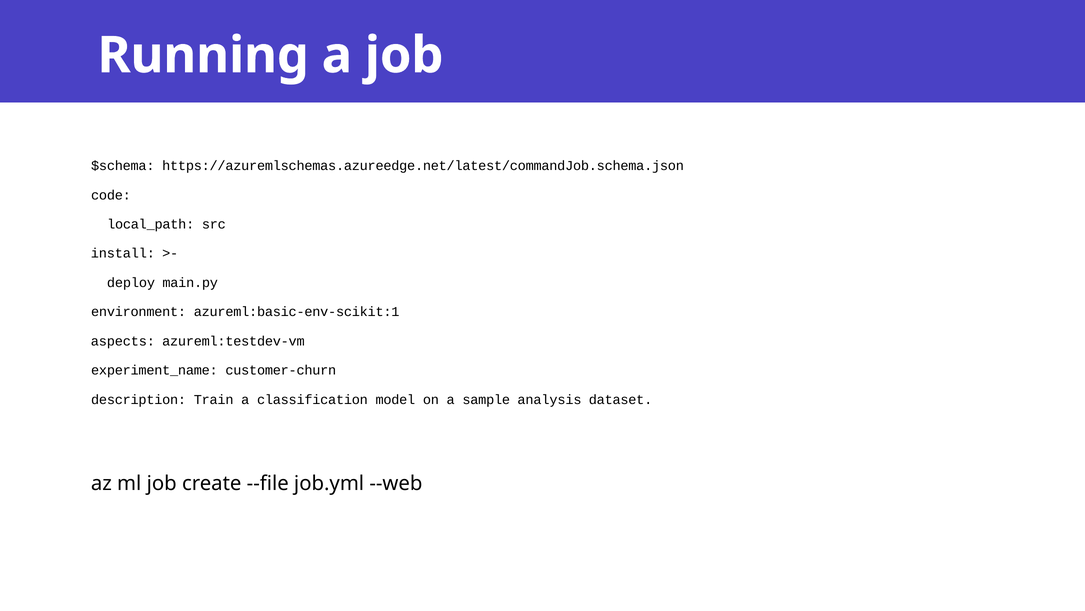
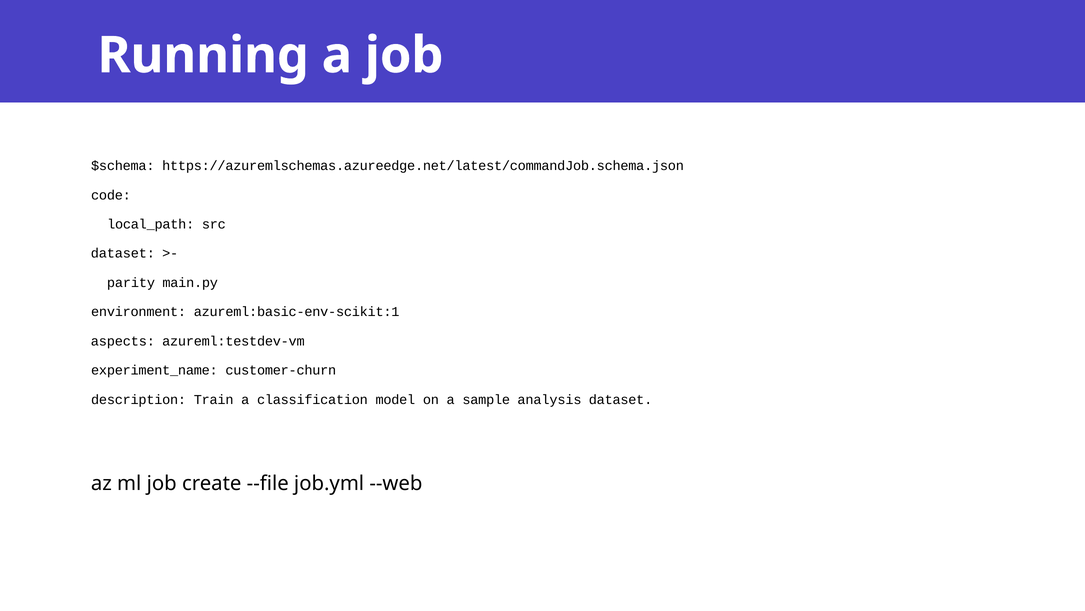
install at (123, 253): install -> dataset
deploy: deploy -> parity
